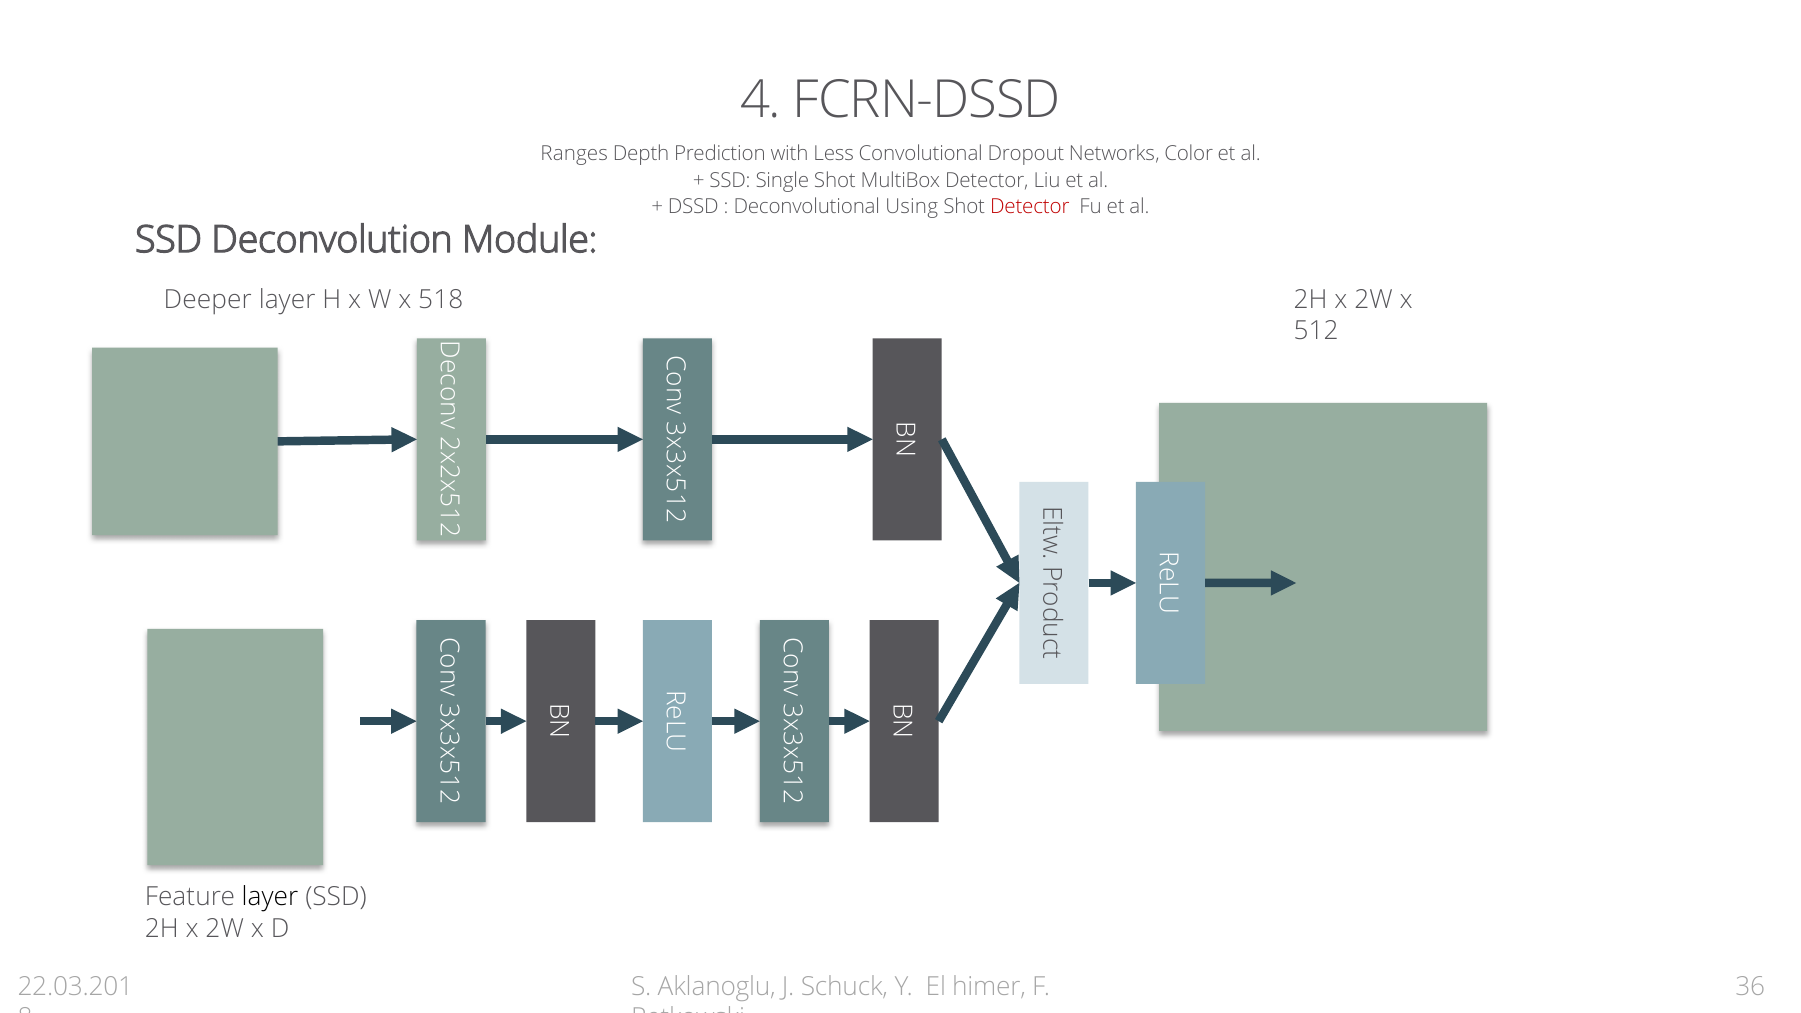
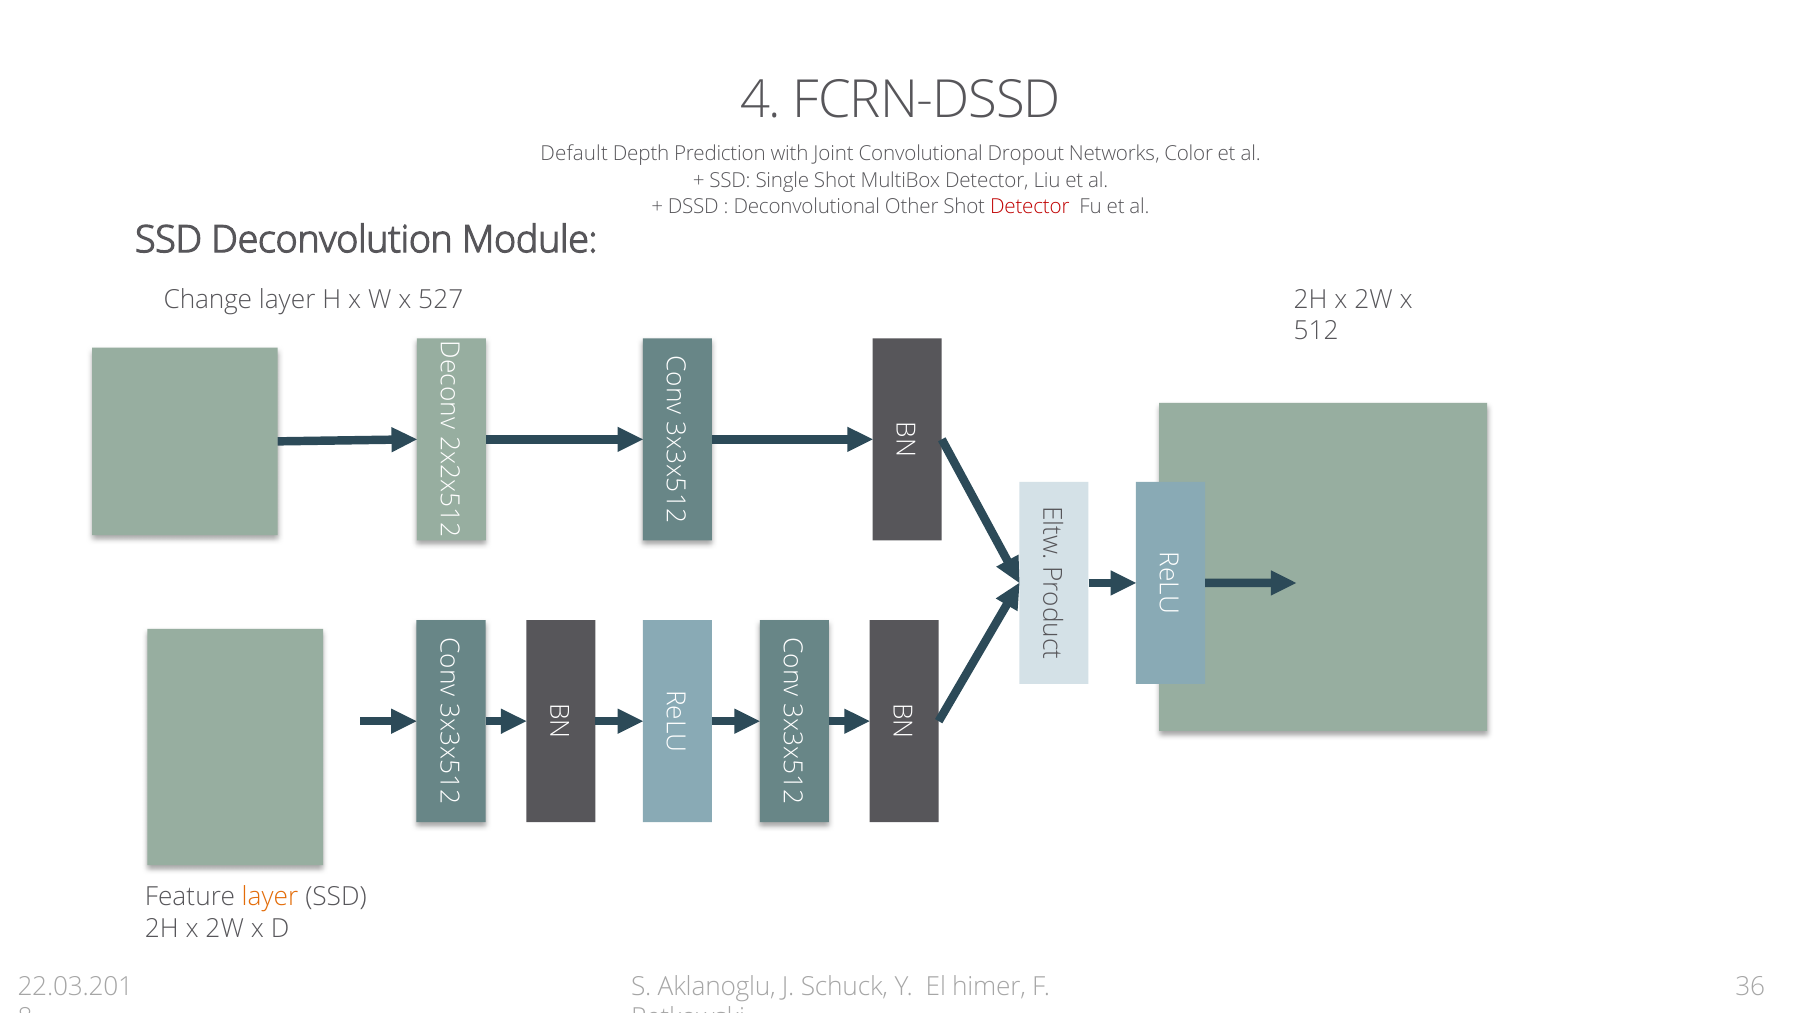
Ranges: Ranges -> Default
Less: Less -> Joint
Using: Using -> Other
Deeper: Deeper -> Change
518: 518 -> 527
layer at (270, 897) colour: black -> orange
